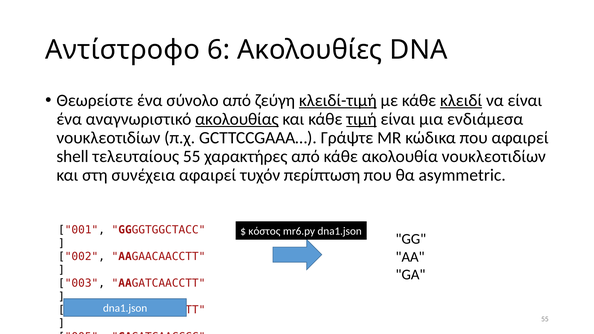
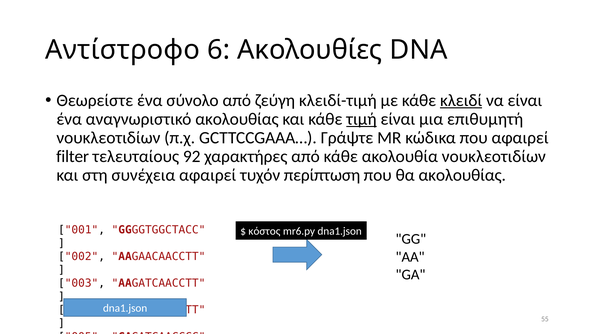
κλειδί-τιμή underline: present -> none
ακολουθίας at (237, 119) underline: present -> none
ενδιάμεσα: ενδιάμεσα -> επιθυμητή
shell: shell -> filter
τελευταίους 55: 55 -> 92
θα asymmetric: asymmetric -> ακολουθίας
